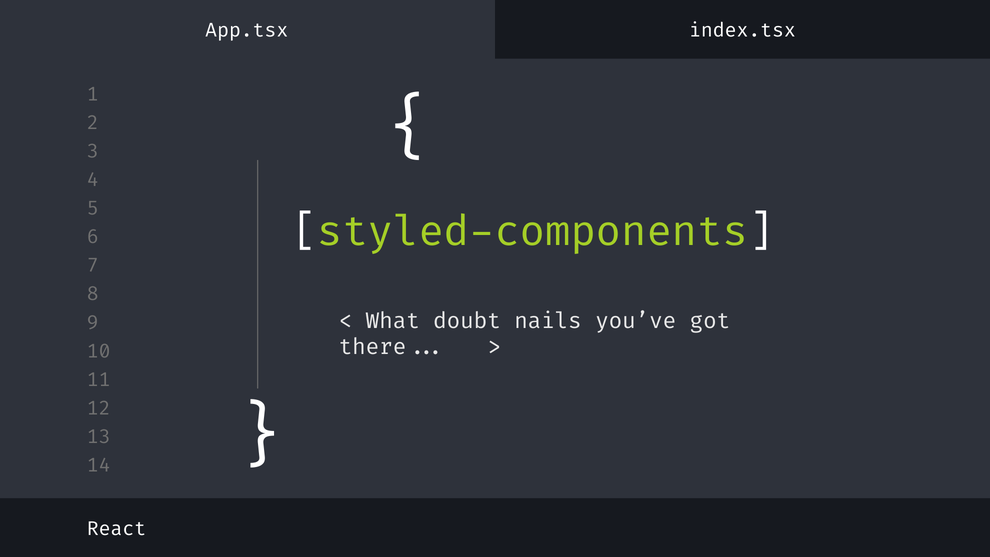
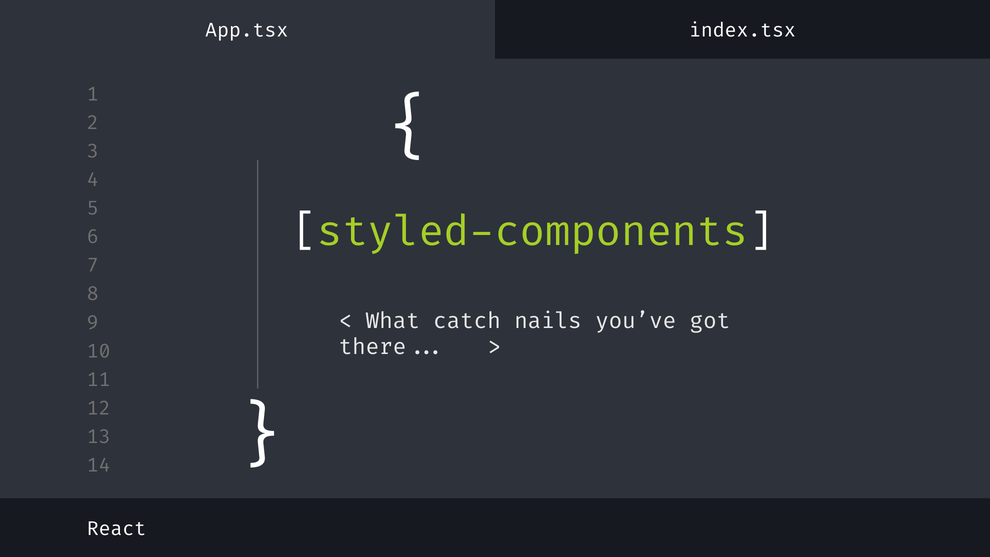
doubt: doubt -> catch
